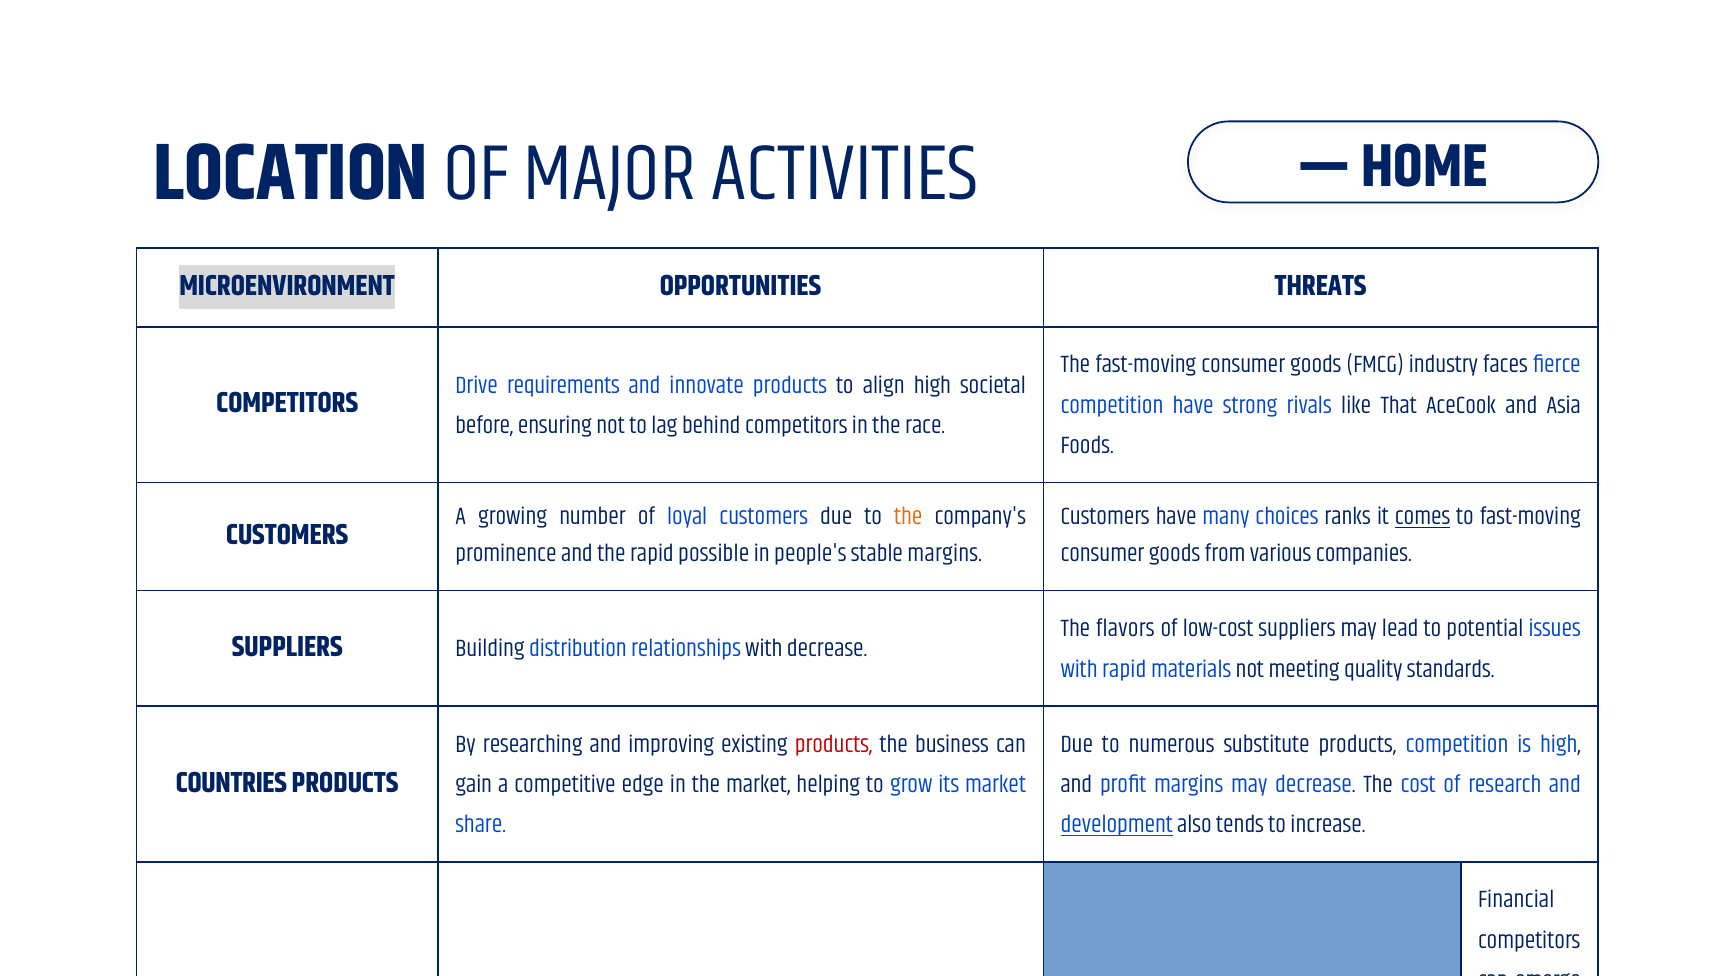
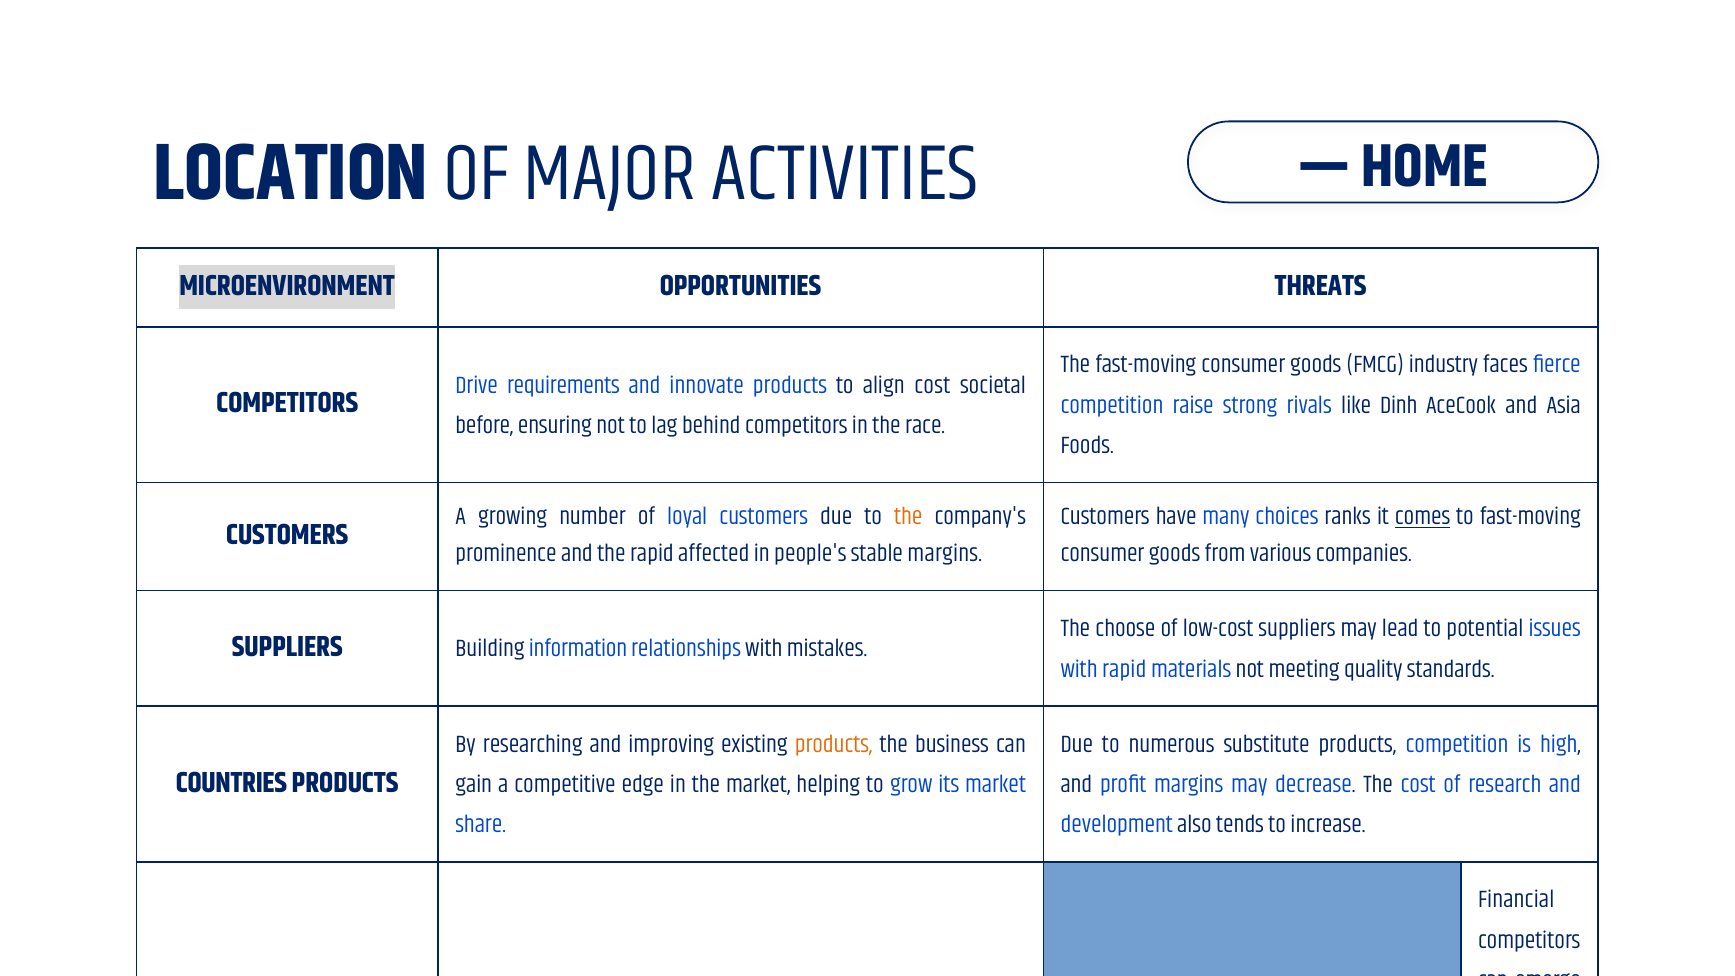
align high: high -> cost
competition have: have -> raise
That: That -> Dinh
possible: possible -> affected
flavors: flavors -> choose
distribution: distribution -> information
with decrease: decrease -> mistakes
products at (834, 744) colour: red -> orange
development underline: present -> none
